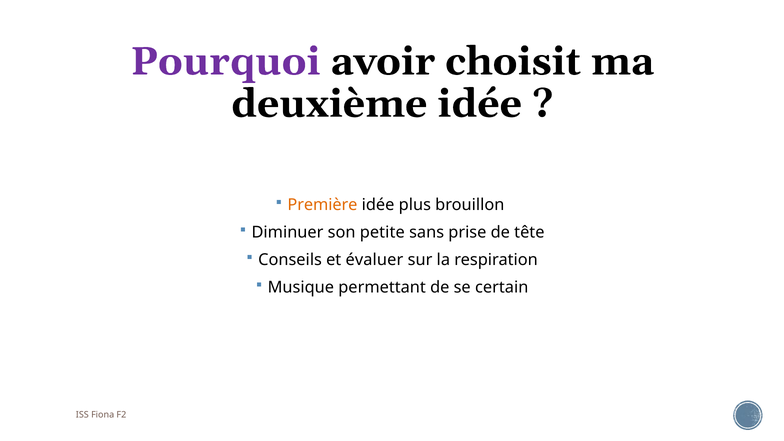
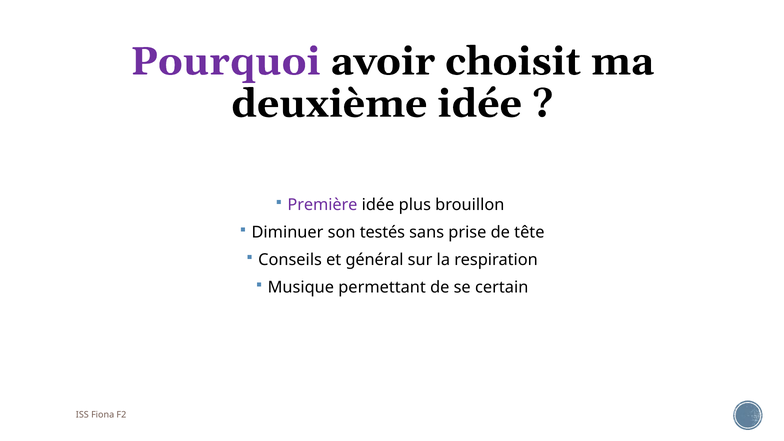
Première colour: orange -> purple
petite: petite -> testés
évaluer: évaluer -> général
